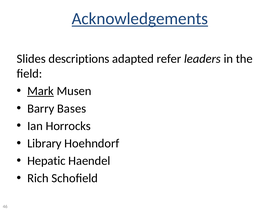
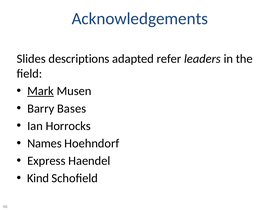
Acknowledgements underline: present -> none
Library: Library -> Names
Hepatic: Hepatic -> Express
Rich: Rich -> Kind
